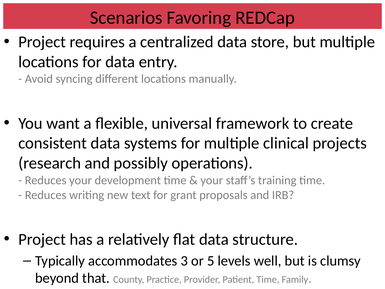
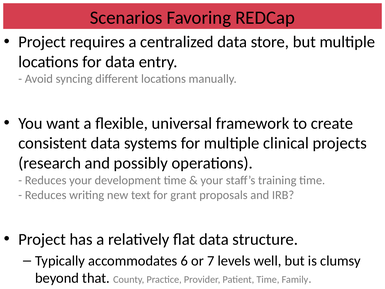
3: 3 -> 6
5: 5 -> 7
